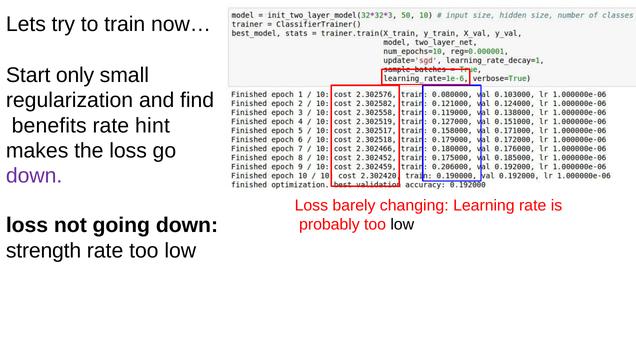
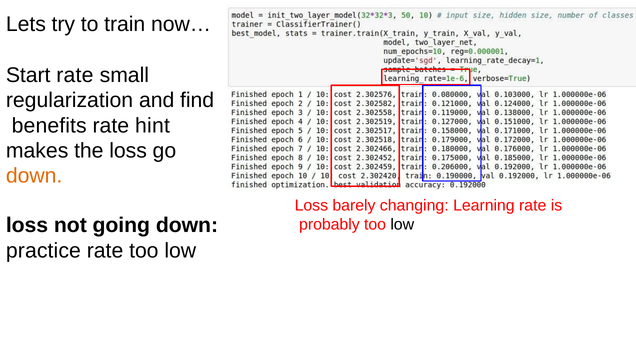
Start only: only -> rate
down at (34, 176) colour: purple -> orange
strength: strength -> practice
